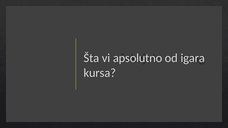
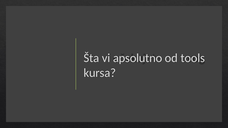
igara: igara -> tools
